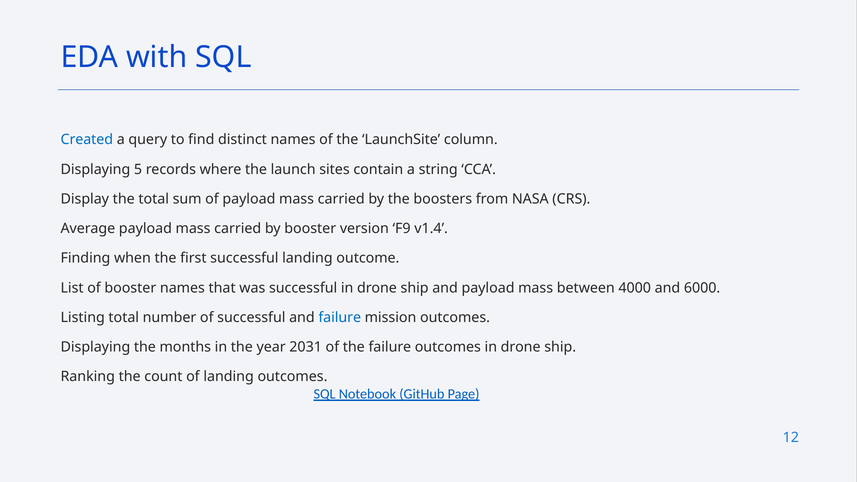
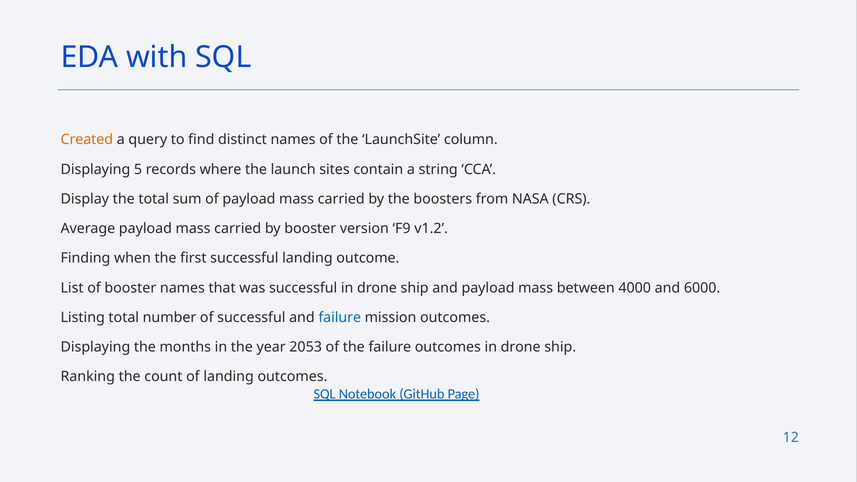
Created colour: blue -> orange
v1.4: v1.4 -> v1.2
2031: 2031 -> 2053
